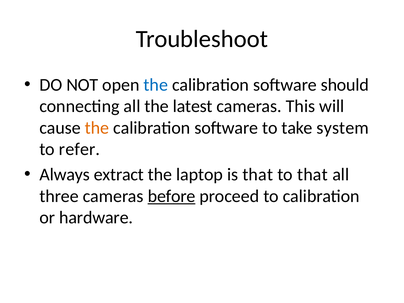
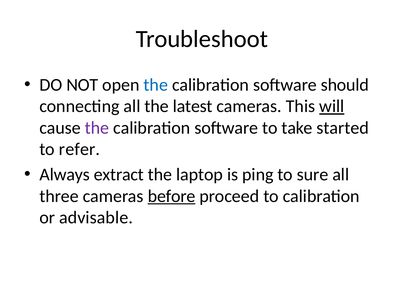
will underline: none -> present
the at (97, 128) colour: orange -> purple
system: system -> started
is that: that -> ping
to that: that -> sure
hardware: hardware -> advisable
